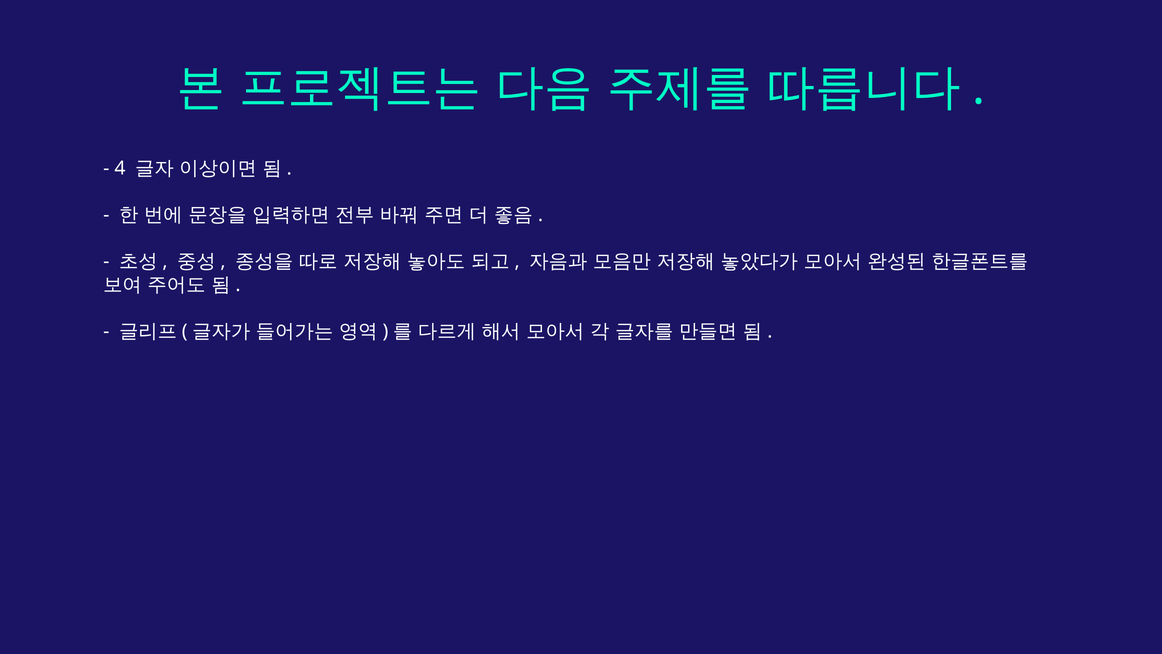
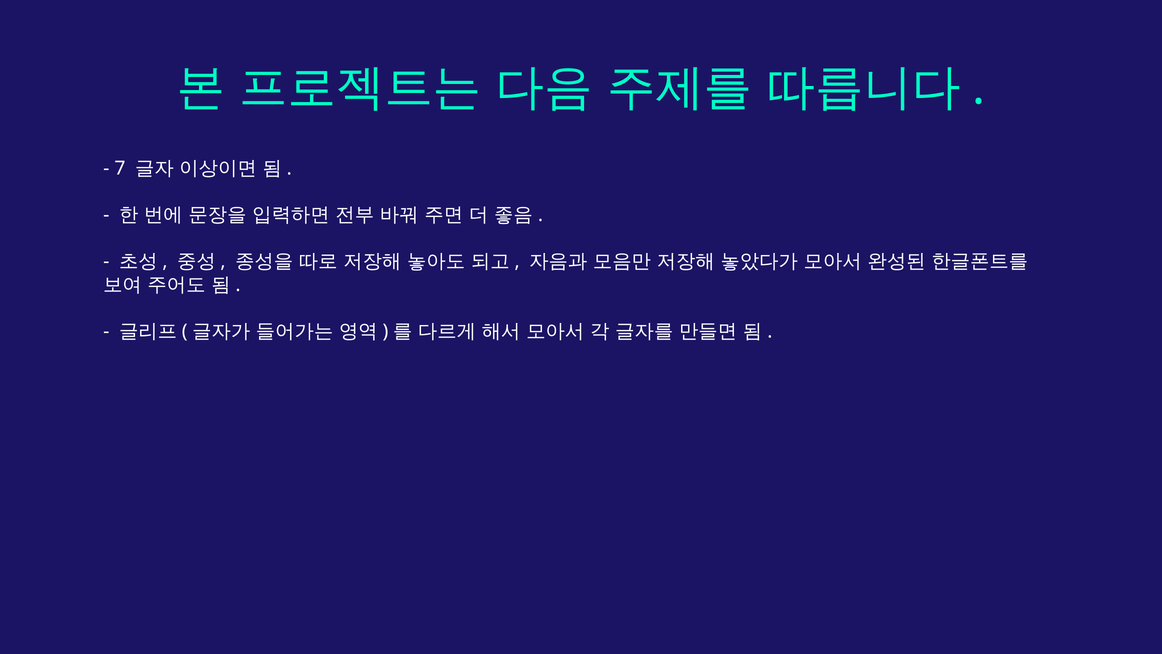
4: 4 -> 7
